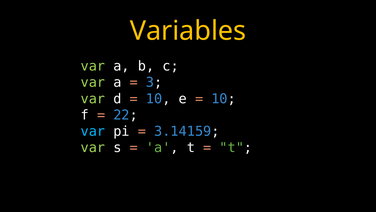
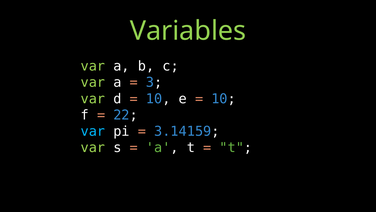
Variables colour: yellow -> light green
